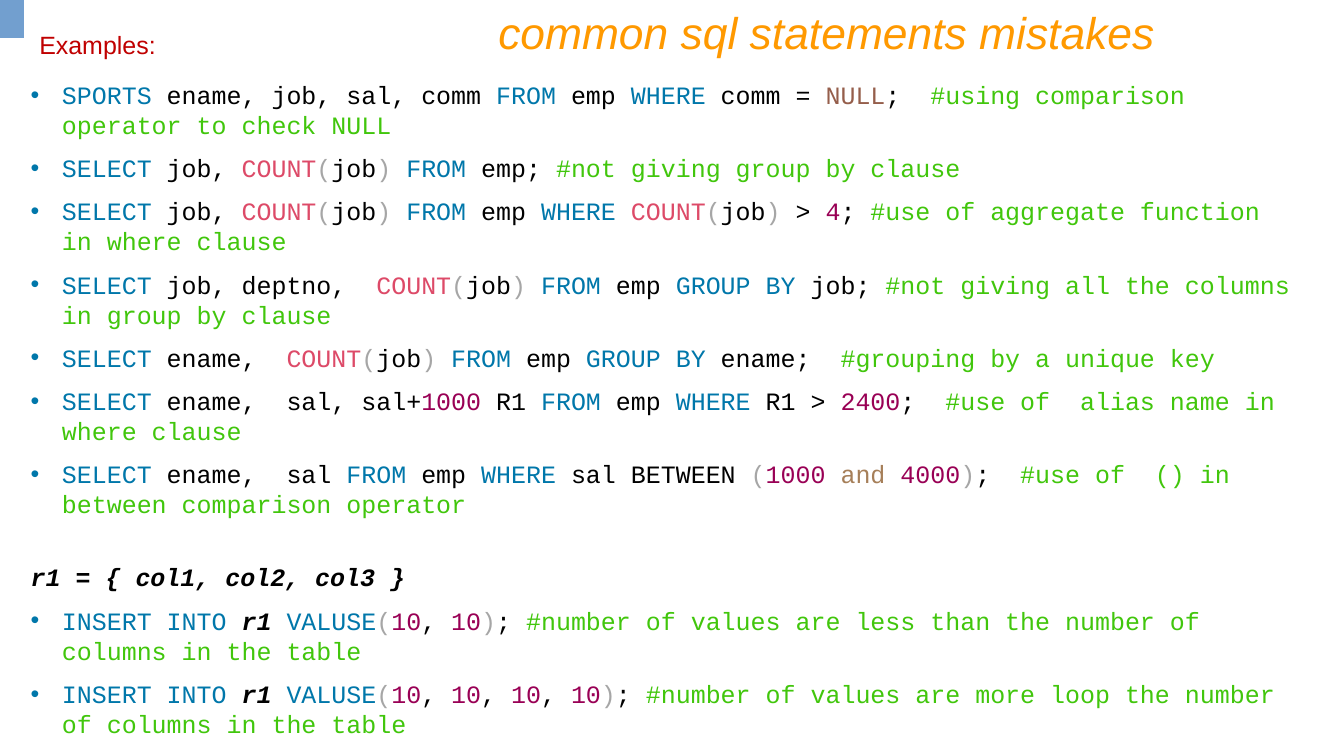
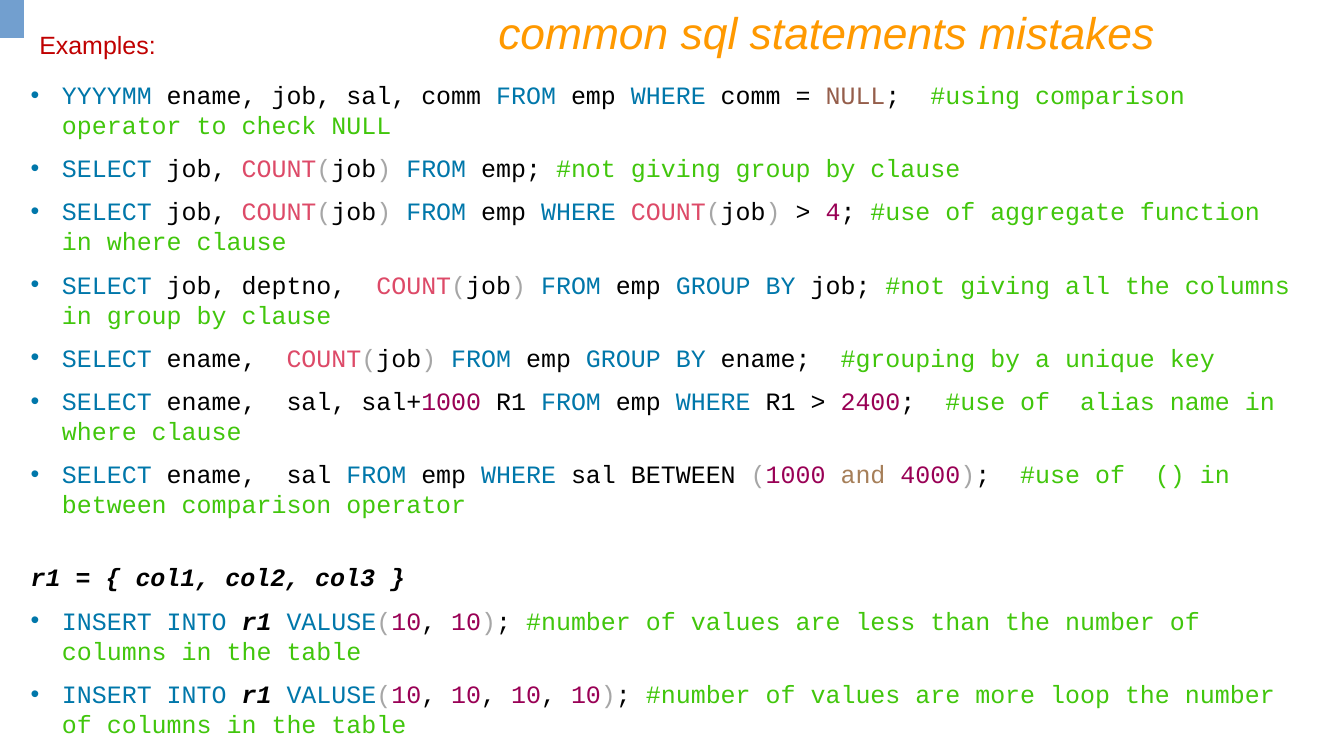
SPORTS: SPORTS -> YYYYMM
